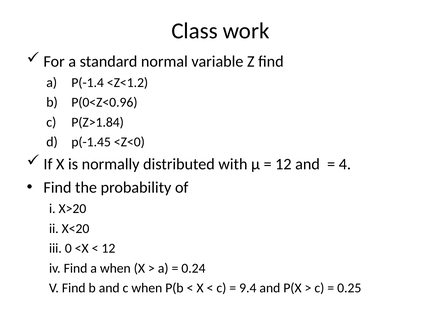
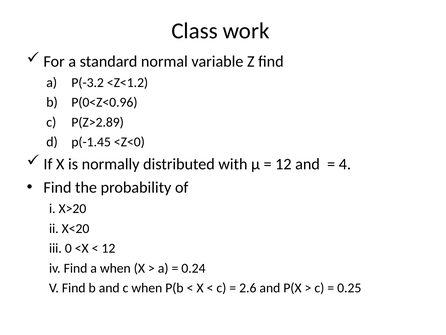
P(-1.4: P(-1.4 -> P(-3.2
P(Z>1.84: P(Z>1.84 -> P(Z>2.89
9.4: 9.4 -> 2.6
